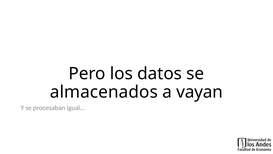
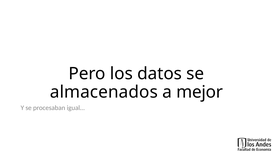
vayan: vayan -> mejor
